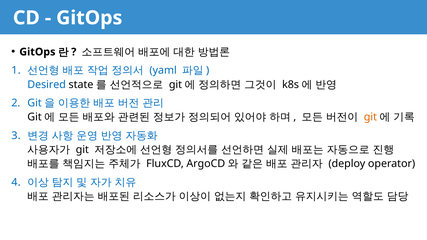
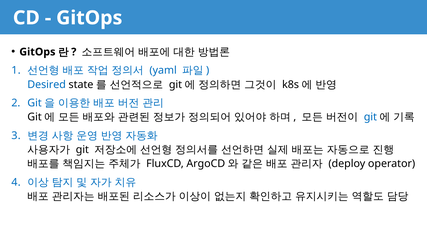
git at (370, 117) colour: orange -> blue
